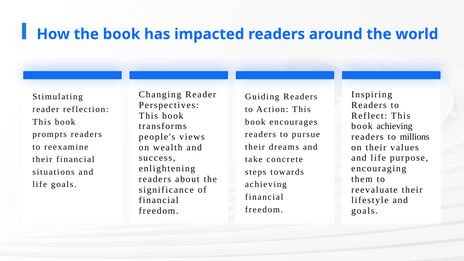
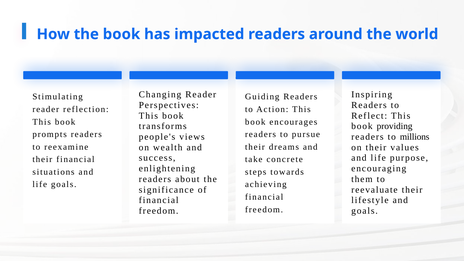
book achieving: achieving -> providing
